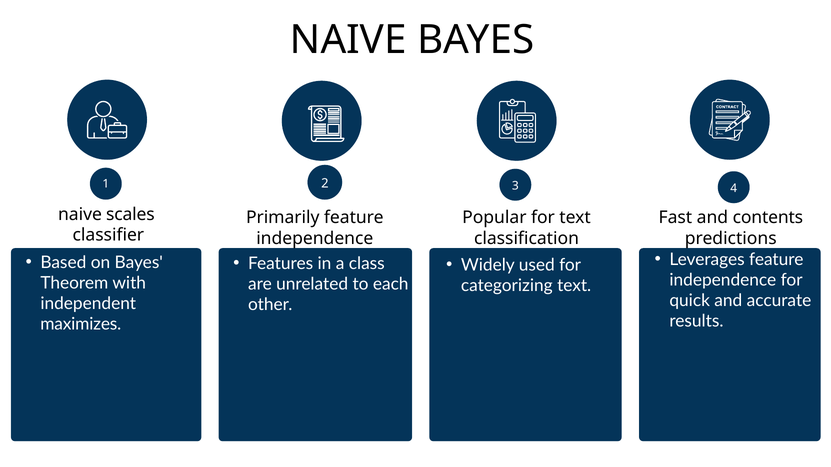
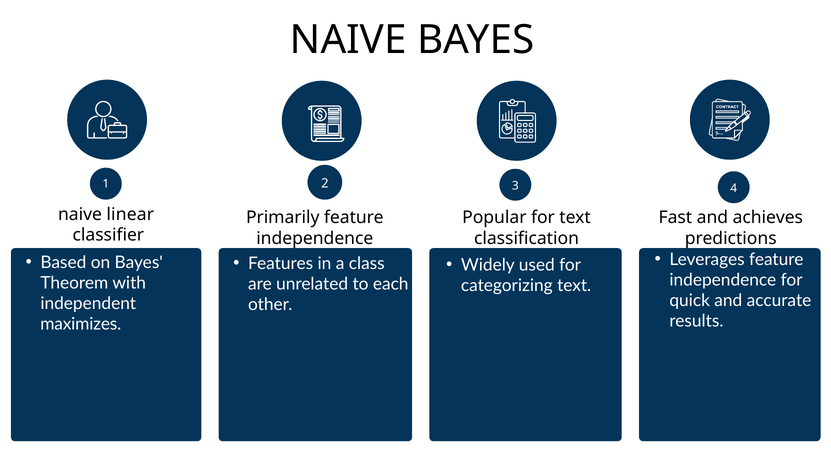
scales: scales -> linear
contents: contents -> achieves
